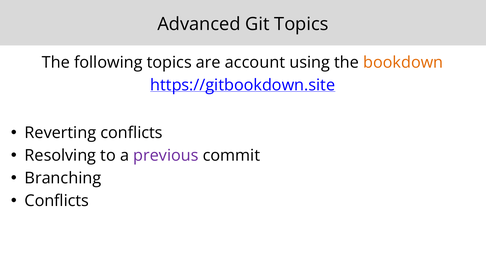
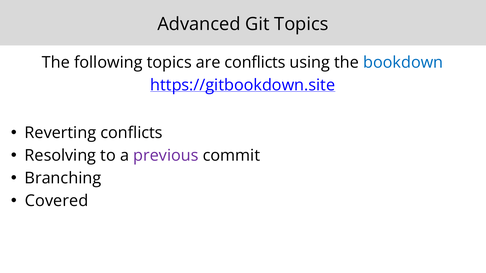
are account: account -> conflicts
bookdown colour: orange -> blue
Conflicts at (57, 201): Conflicts -> Covered
